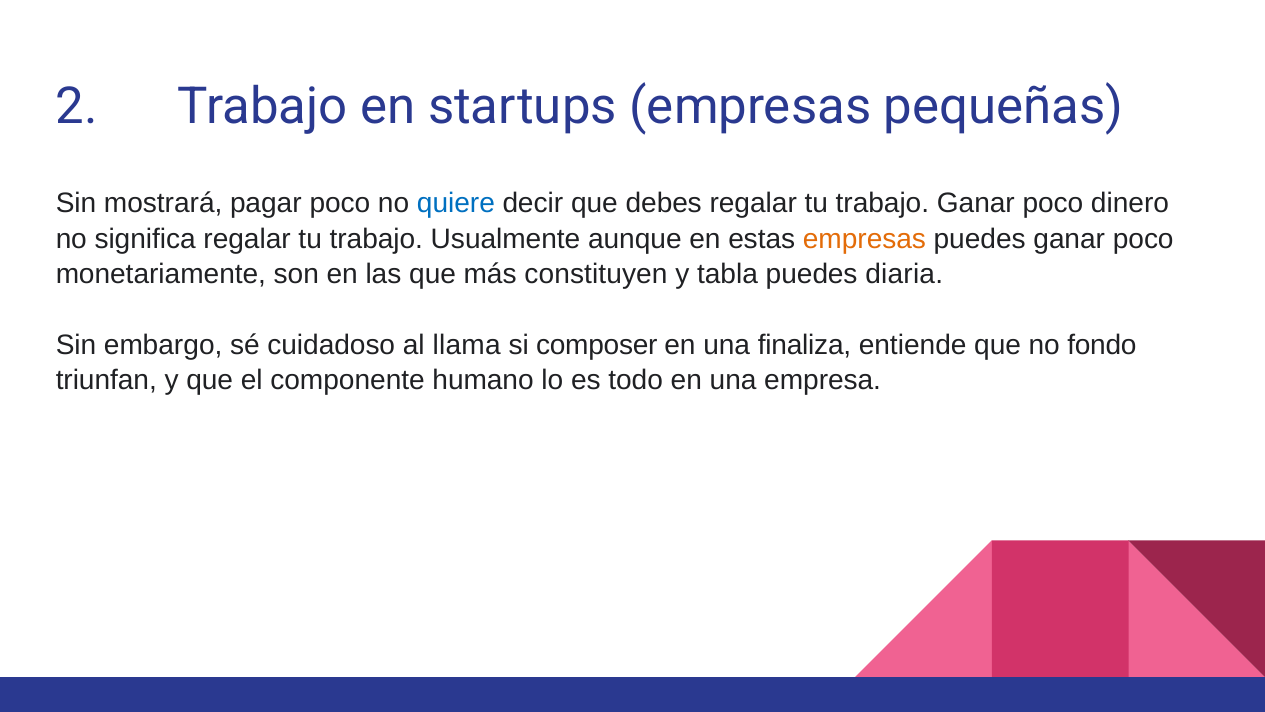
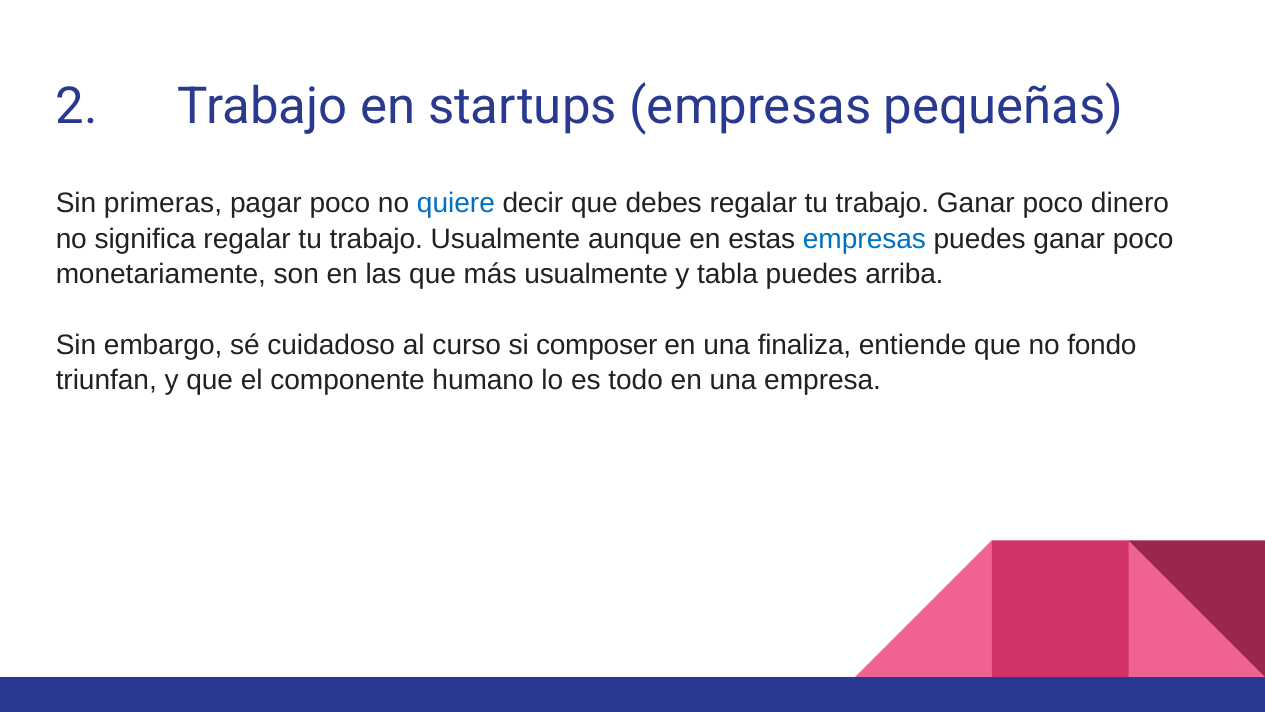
mostrará: mostrará -> primeras
empresas at (864, 239) colour: orange -> blue
más constituyen: constituyen -> usualmente
diaria: diaria -> arriba
llama: llama -> curso
